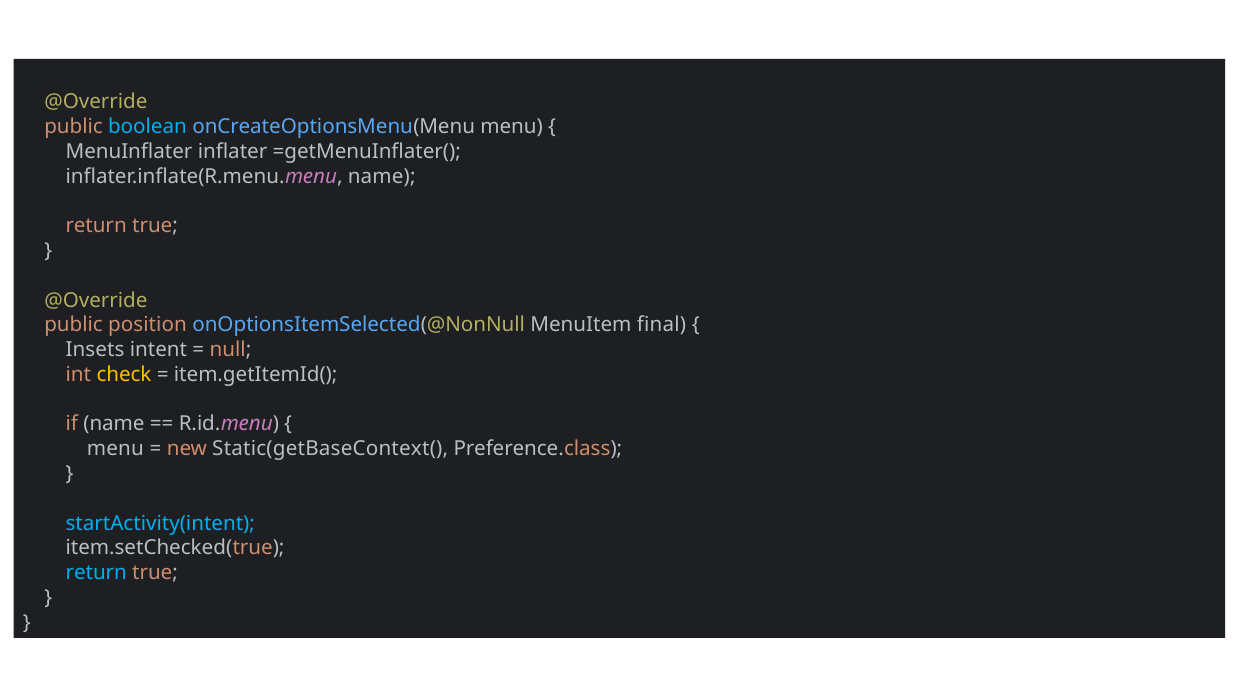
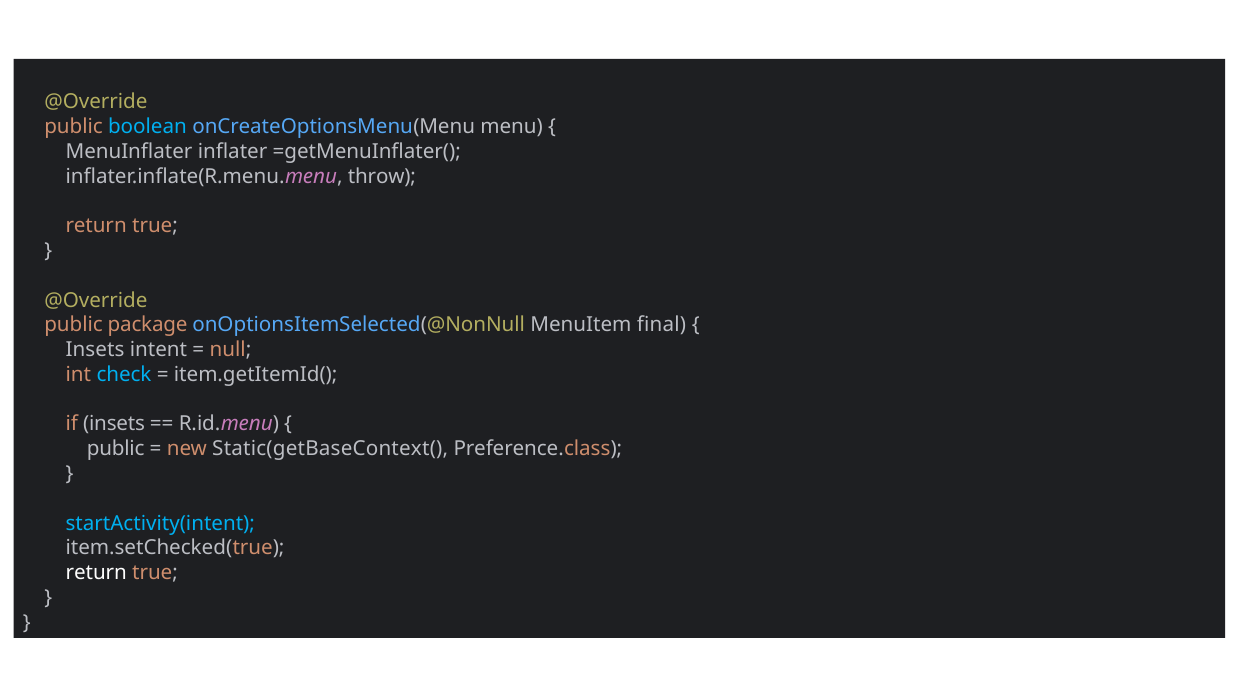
inflater.inflate(R.menu.menu name: name -> throw
position: position -> package
check colour: yellow -> light blue
if name: name -> insets
menu at (115, 449): menu -> public
return at (96, 573) colour: light blue -> white
